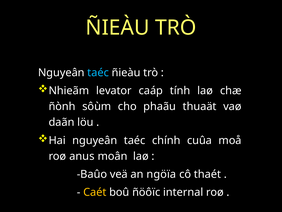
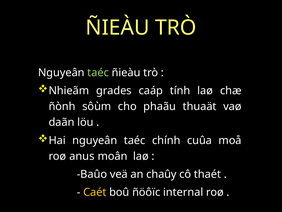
taéc at (98, 72) colour: light blue -> light green
levator: levator -> grades
ngöïa: ngöïa -> chaûy
